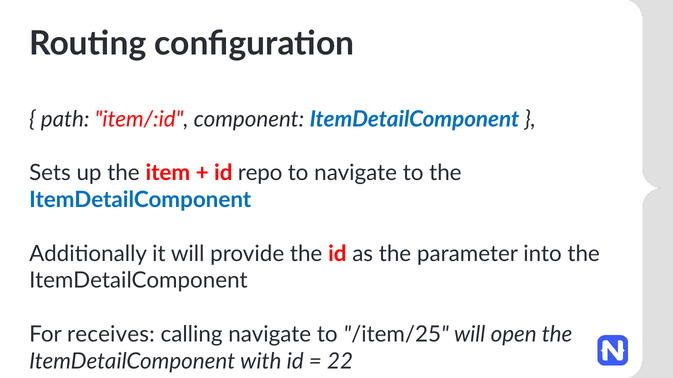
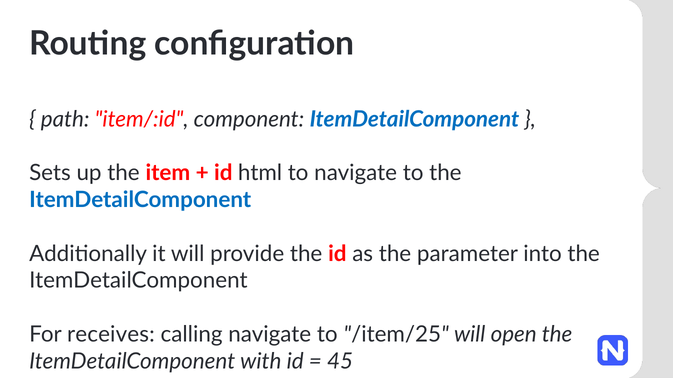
repo: repo -> html
22: 22 -> 45
